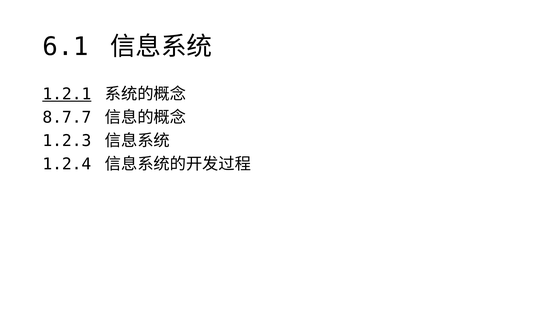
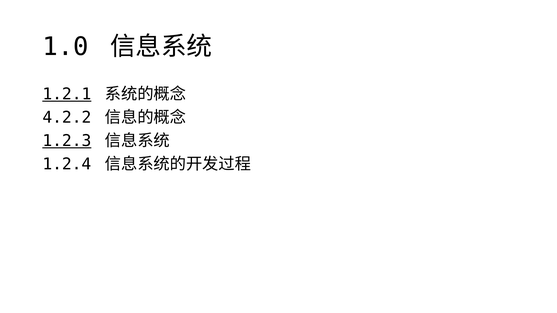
6.1: 6.1 -> 1.0
8.7.7: 8.7.7 -> 4.2.2
1.2.3 underline: none -> present
